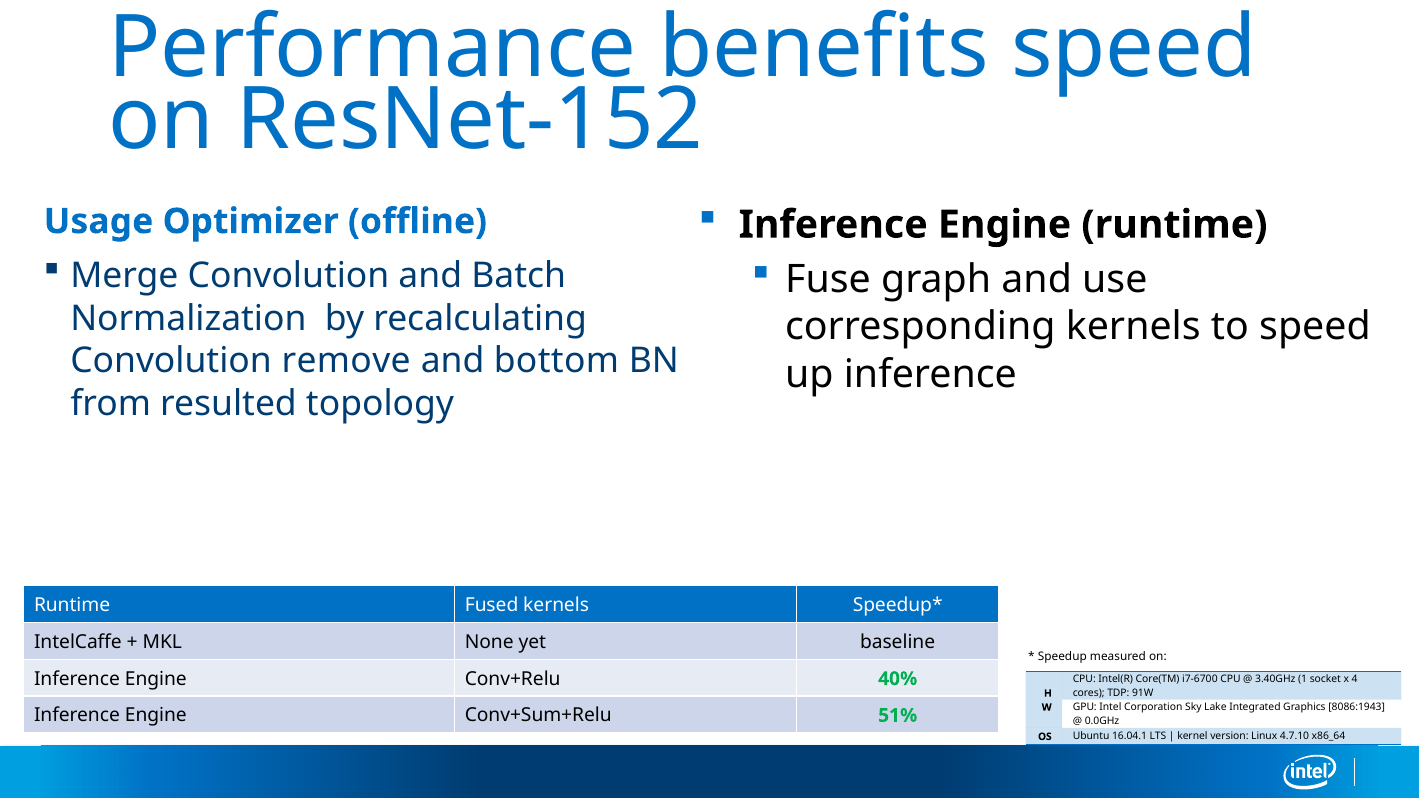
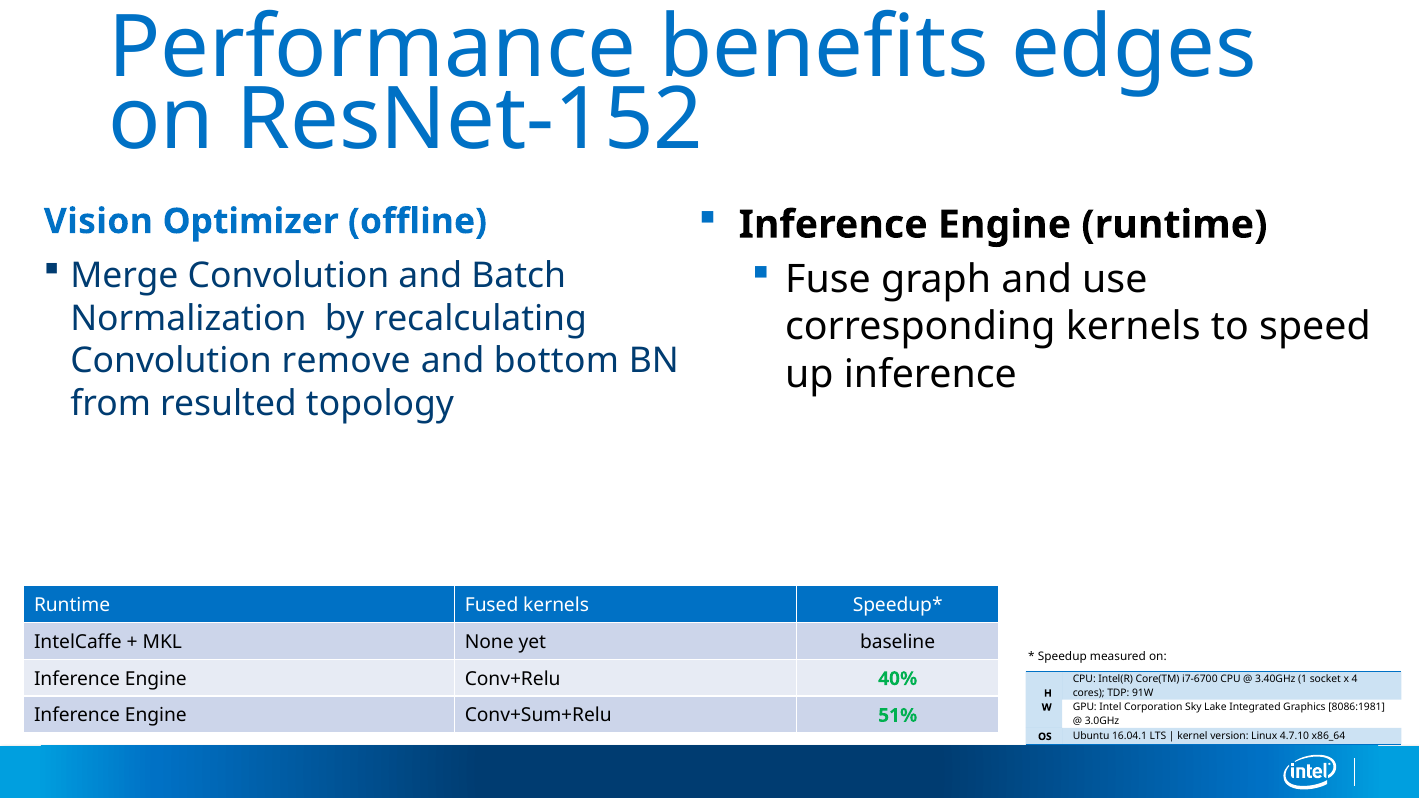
benefits speed: speed -> edges
Usage: Usage -> Vision
8086:1943: 8086:1943 -> 8086:1981
0.0GHz: 0.0GHz -> 3.0GHz
